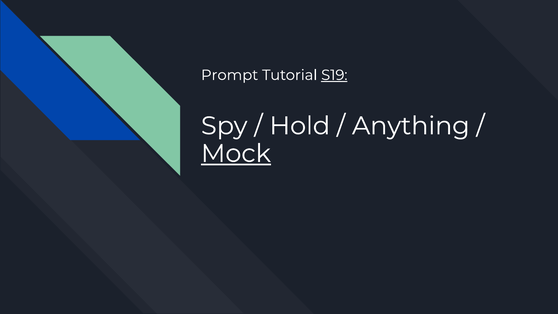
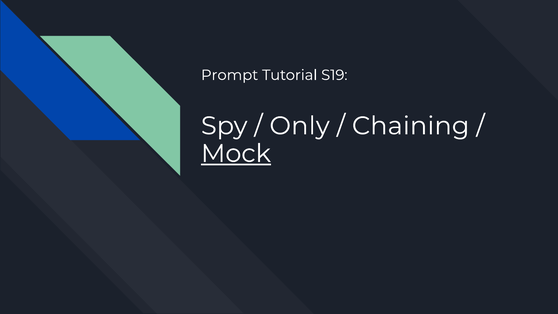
S19 underline: present -> none
Hold: Hold -> Only
Anything: Anything -> Chaining
